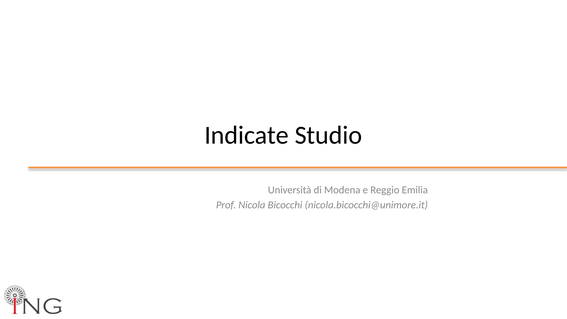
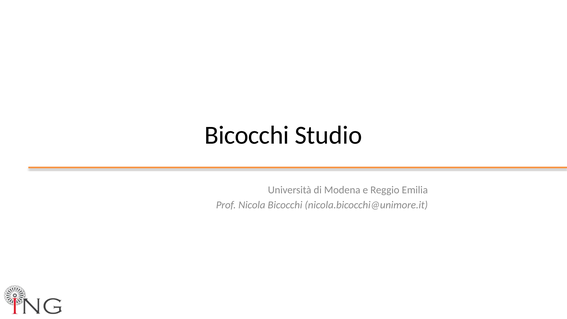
Indicate at (247, 135): Indicate -> Bicocchi
